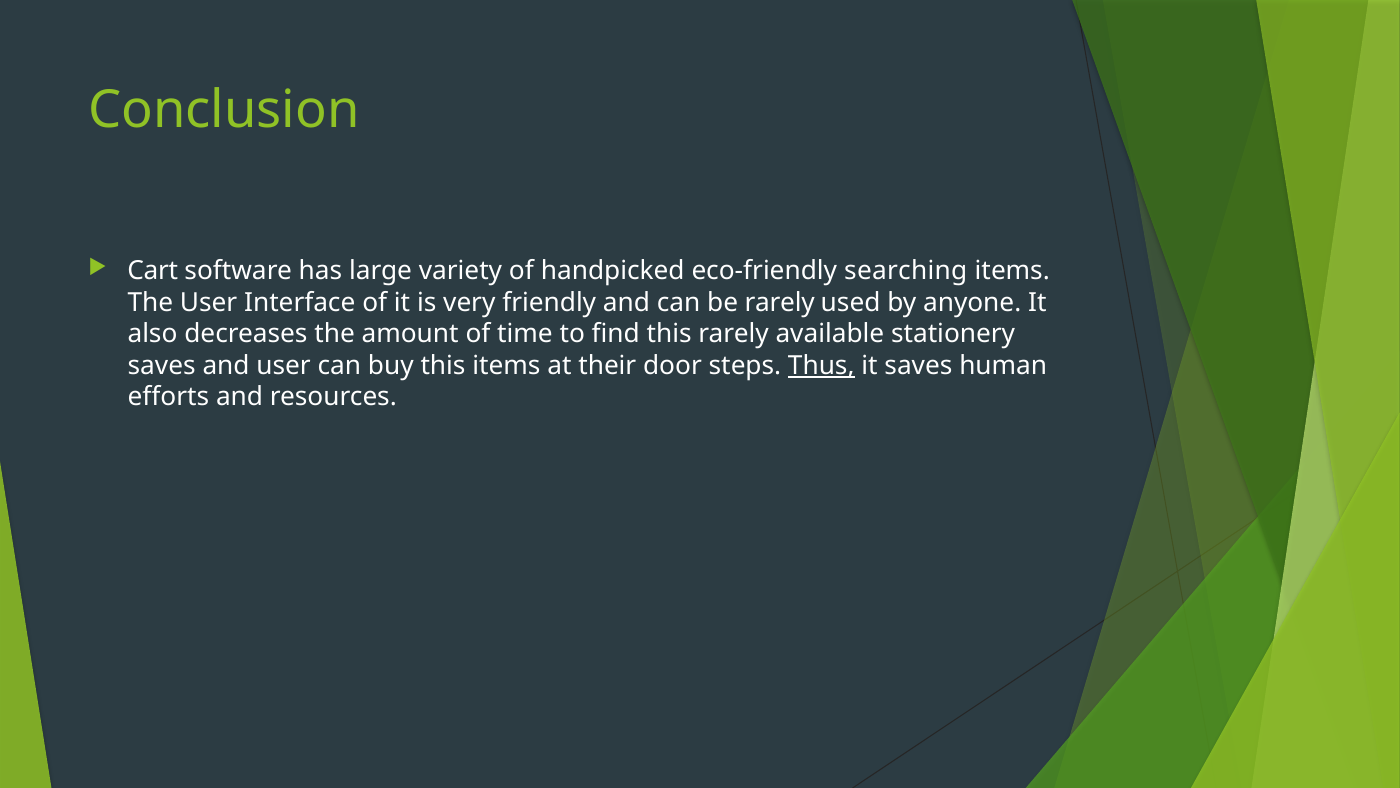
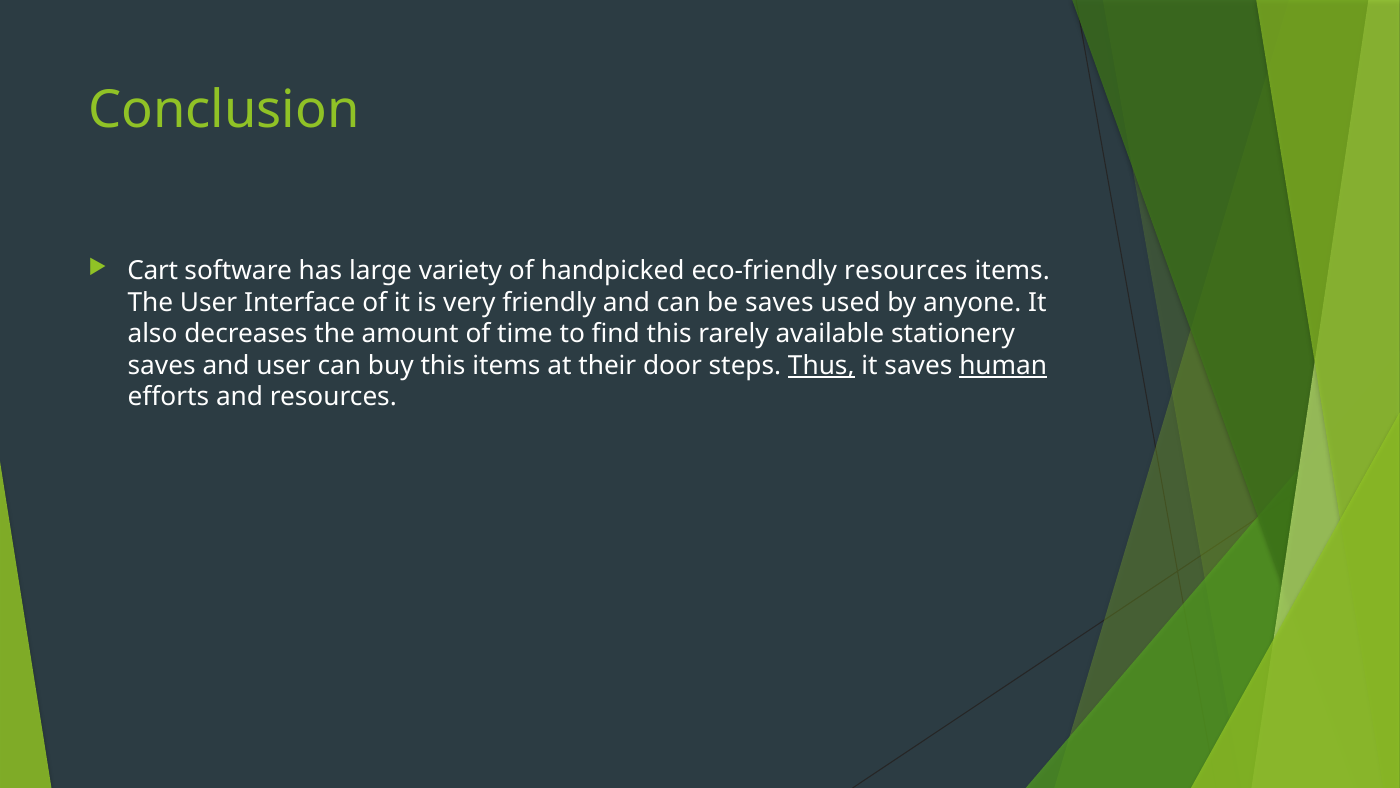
eco-friendly searching: searching -> resources
be rarely: rarely -> saves
human underline: none -> present
